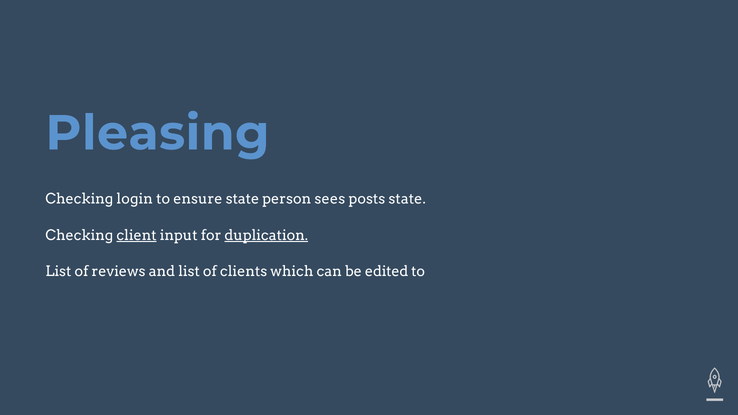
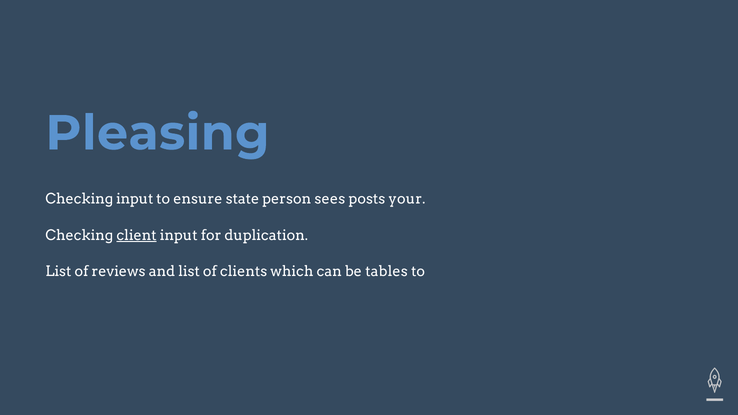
Checking login: login -> input
posts state: state -> your
duplication underline: present -> none
edited: edited -> tables
